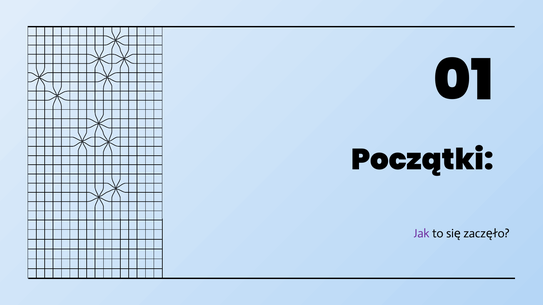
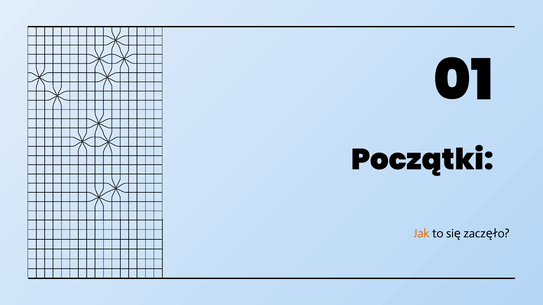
Jak colour: purple -> orange
